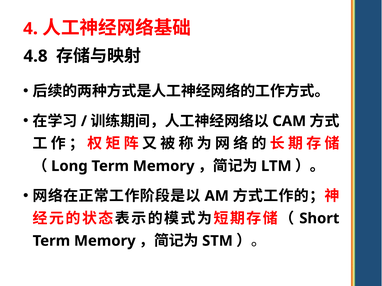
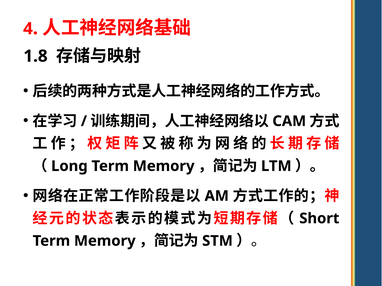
4.8: 4.8 -> 1.8
